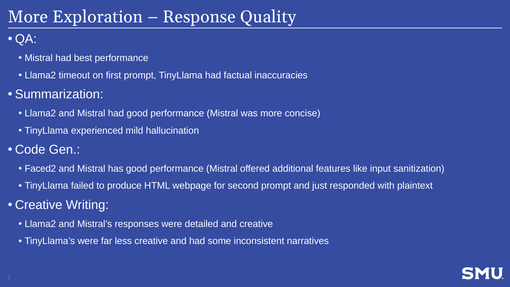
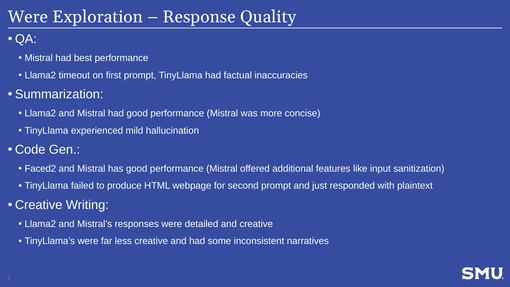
More at (28, 17): More -> Were
